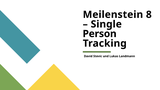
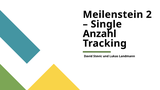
8: 8 -> 2
Person: Person -> Anzahl
